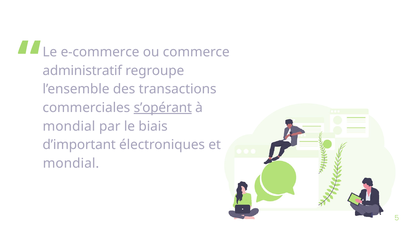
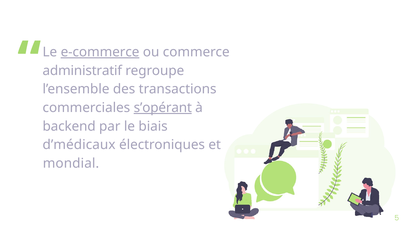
e-commerce underline: none -> present
mondial at (69, 126): mondial -> backend
d’important: d’important -> d’médicaux
